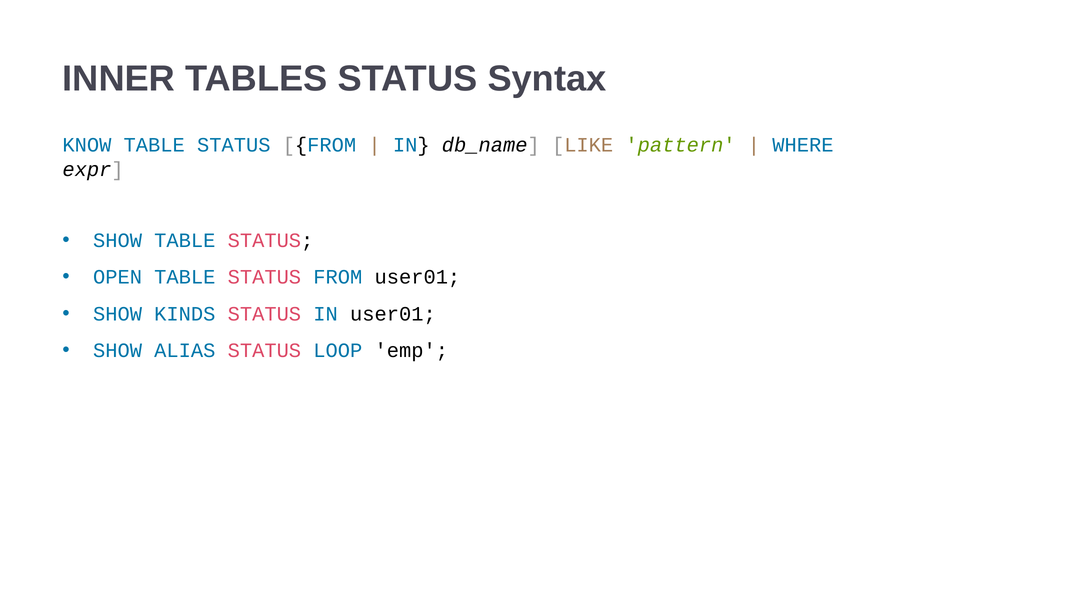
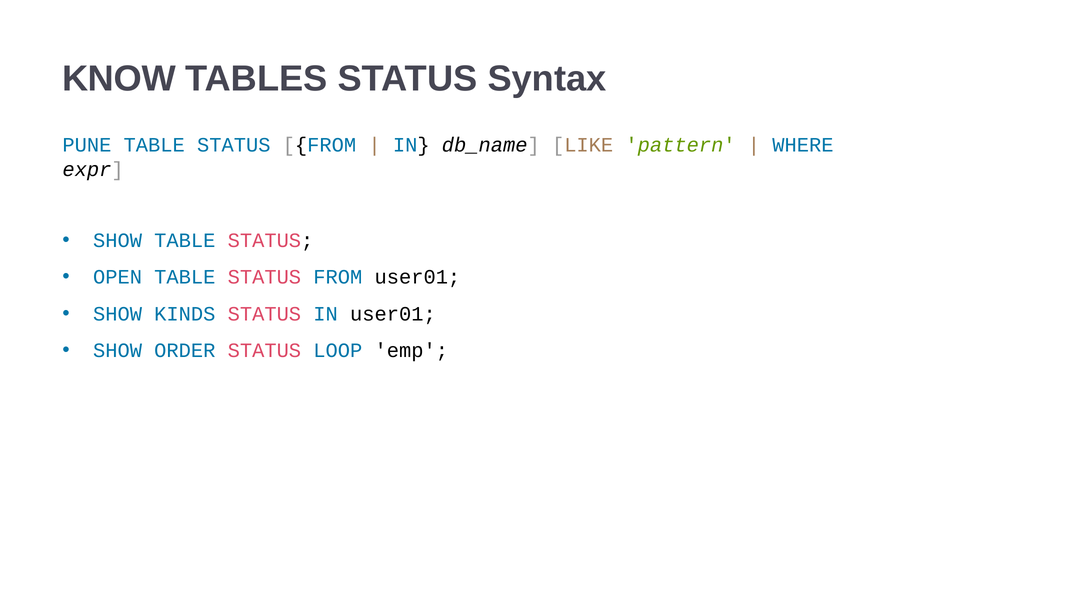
INNER: INNER -> KNOW
KNOW: KNOW -> PUNE
ALIAS: ALIAS -> ORDER
